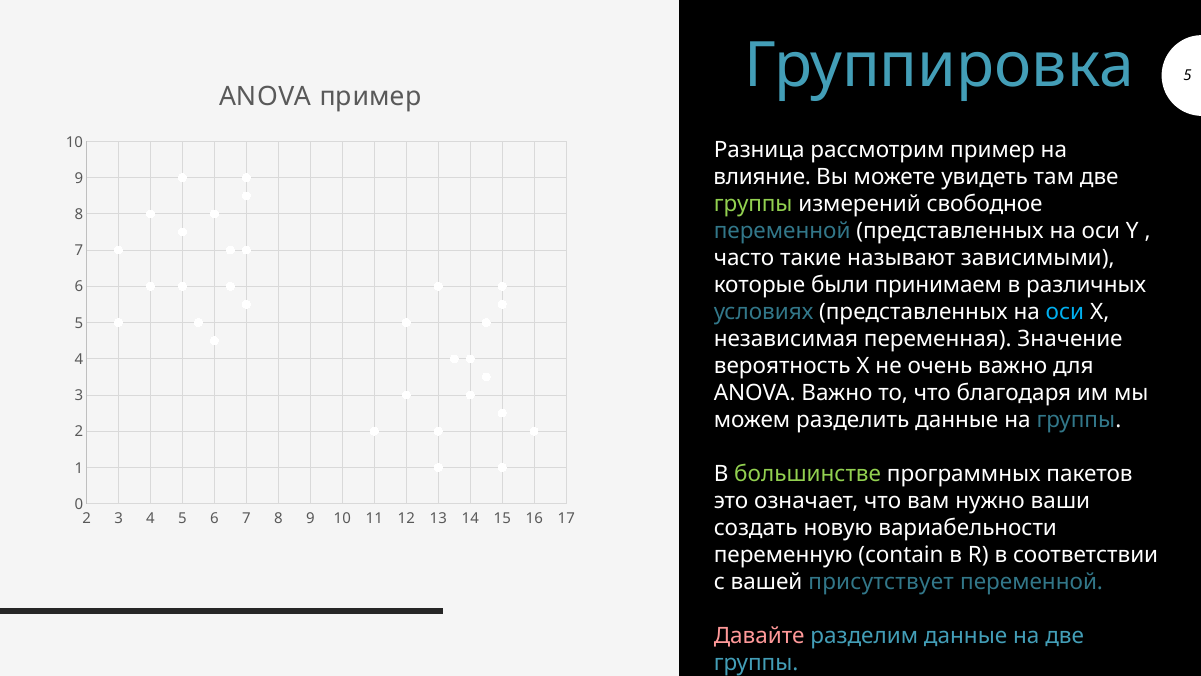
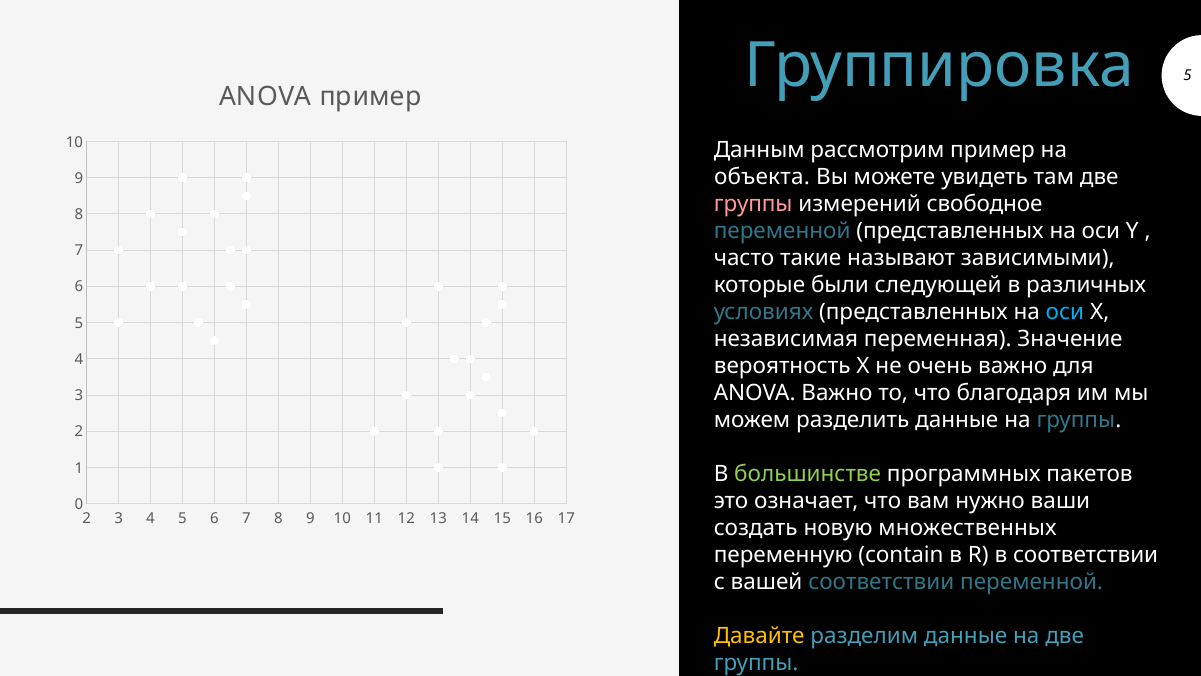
Разница: Разница -> Данным
влияние: влияние -> объекта
группы at (753, 204) colour: light green -> pink
принимаем: принимаем -> следующей
вариабельности: вариабельности -> множественных
вашей присутствует: присутствует -> соответствии
Давайте colour: pink -> yellow
